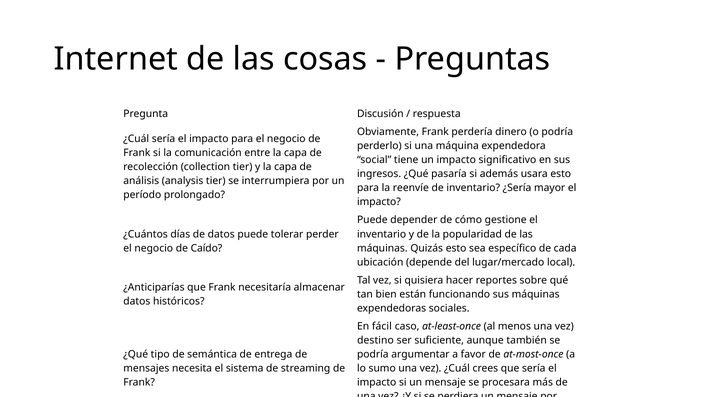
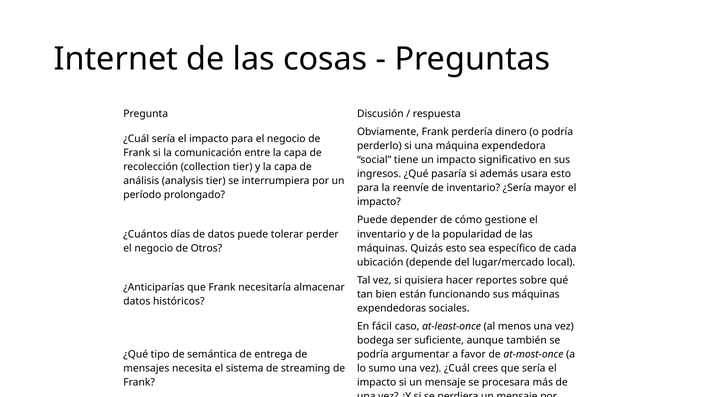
Caído: Caído -> Otros
destino: destino -> bodega
